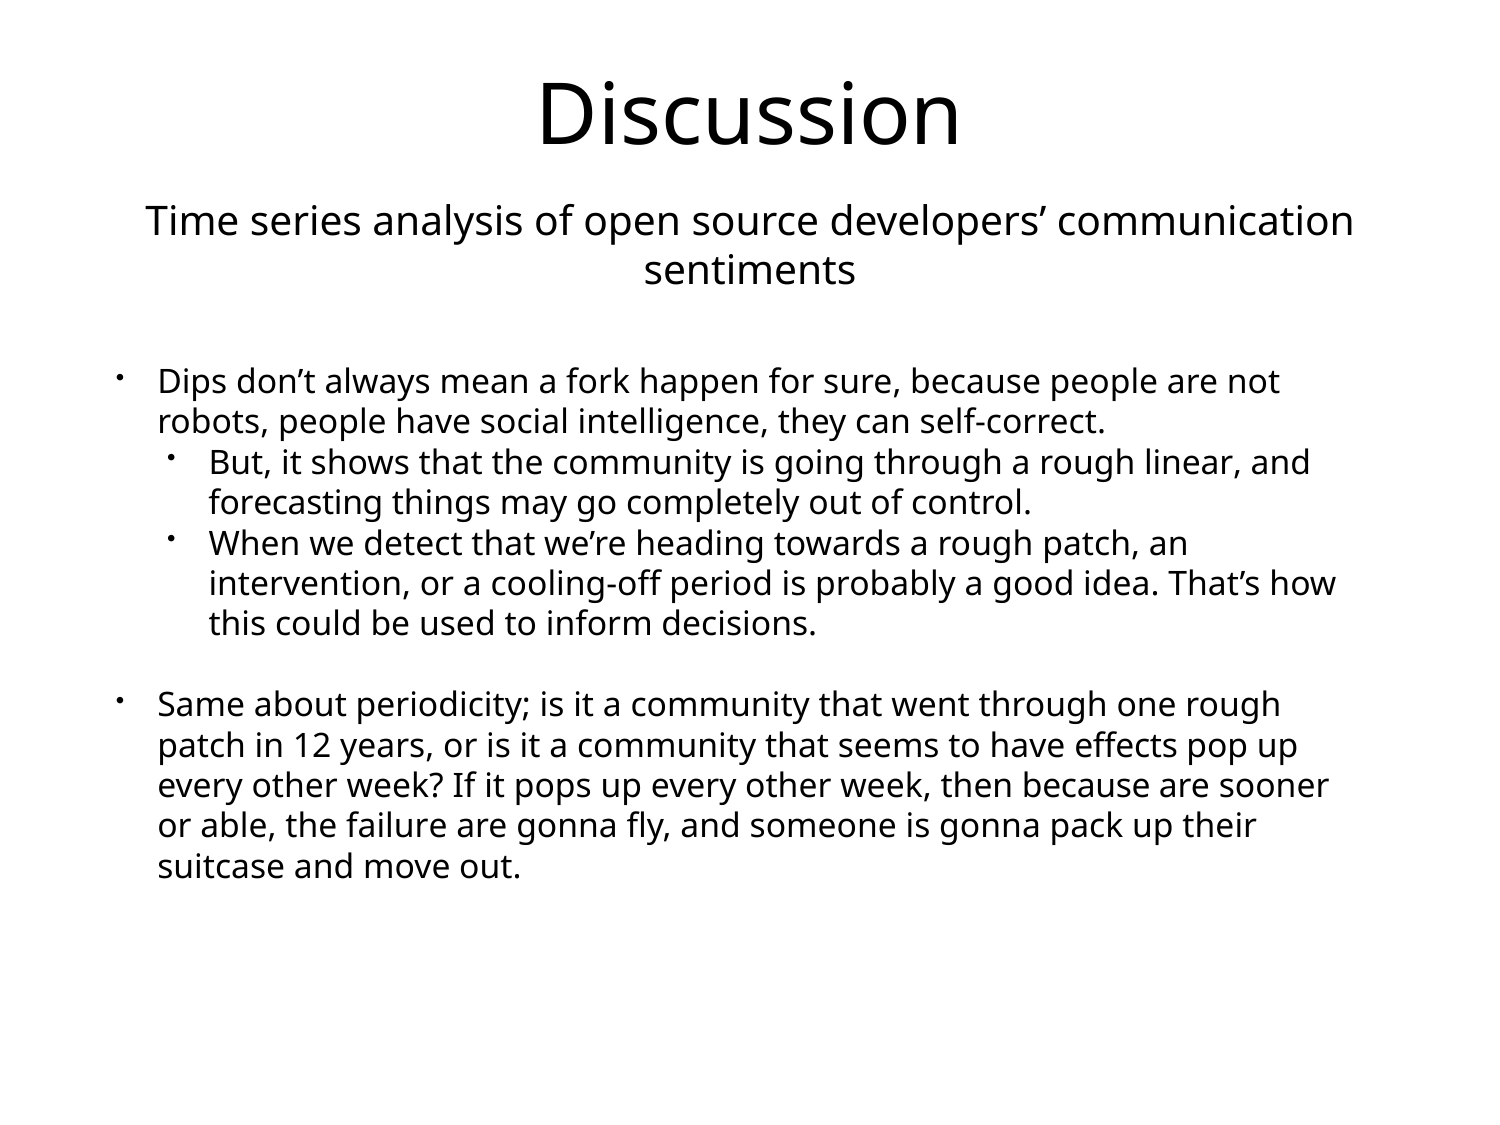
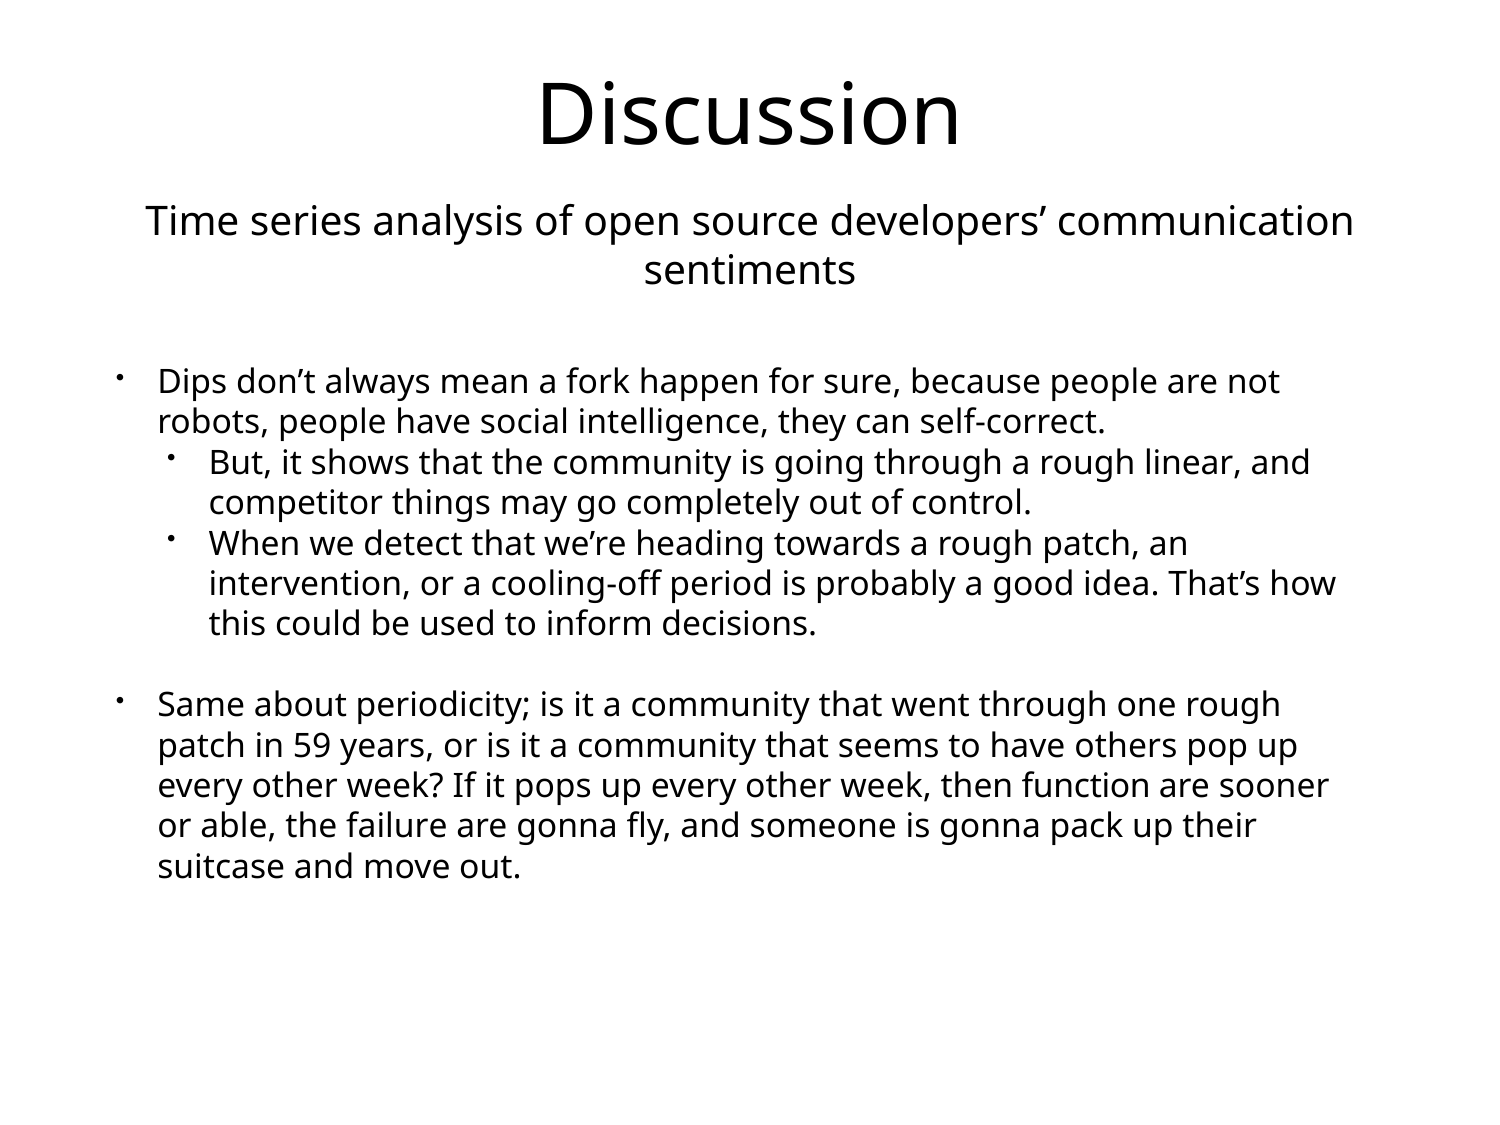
forecasting: forecasting -> competitor
12: 12 -> 59
effects: effects -> others
then because: because -> function
